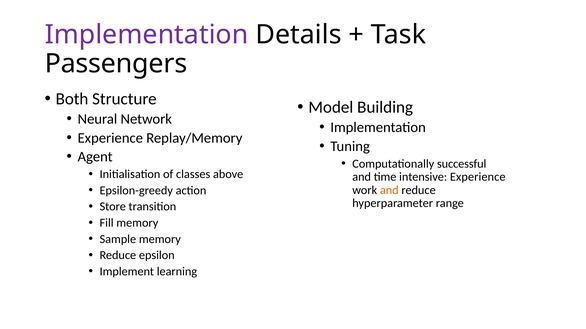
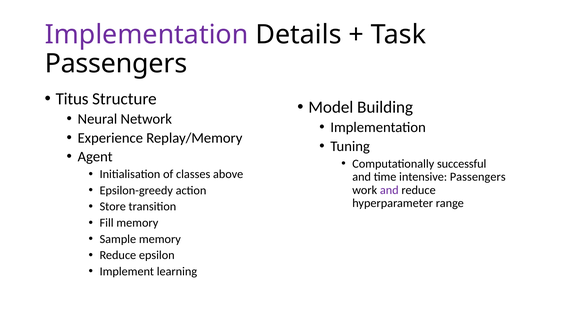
Both: Both -> Titus
intensive Experience: Experience -> Passengers
and at (389, 190) colour: orange -> purple
